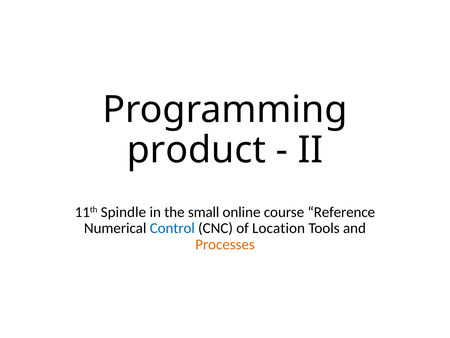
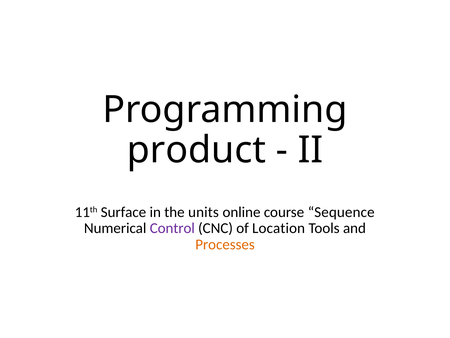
Spindle: Spindle -> Surface
small: small -> units
Reference: Reference -> Sequence
Control colour: blue -> purple
